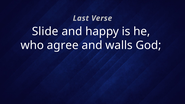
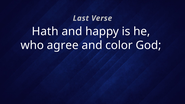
Slide: Slide -> Hath
walls: walls -> color
